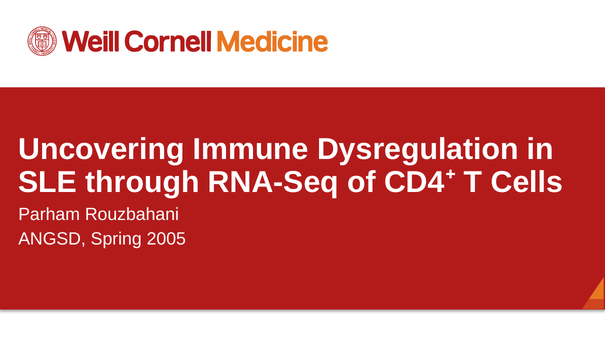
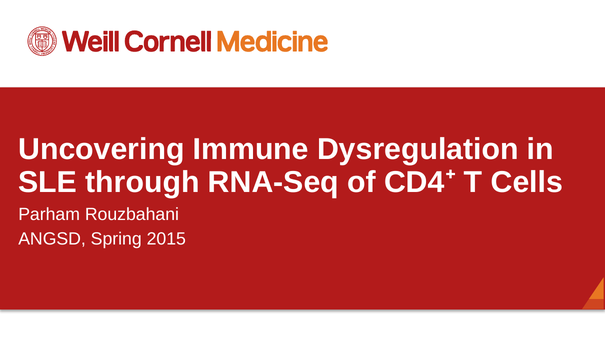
2005: 2005 -> 2015
